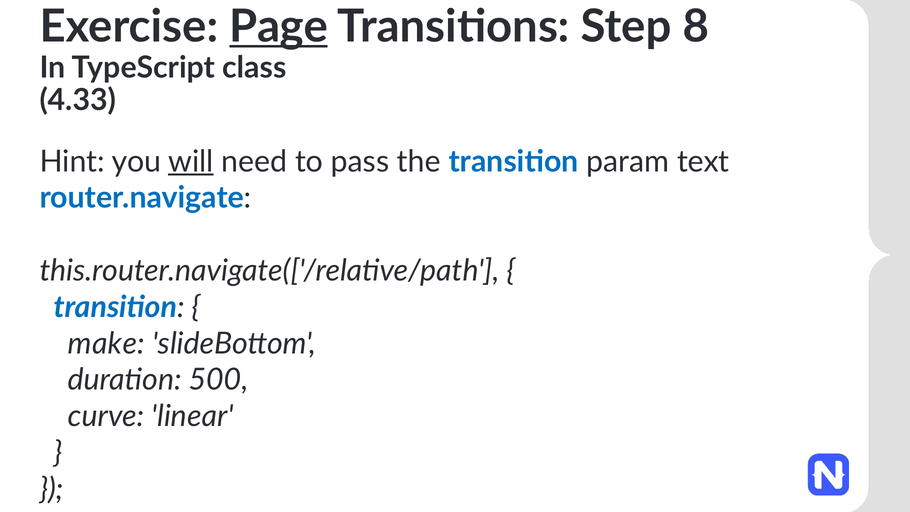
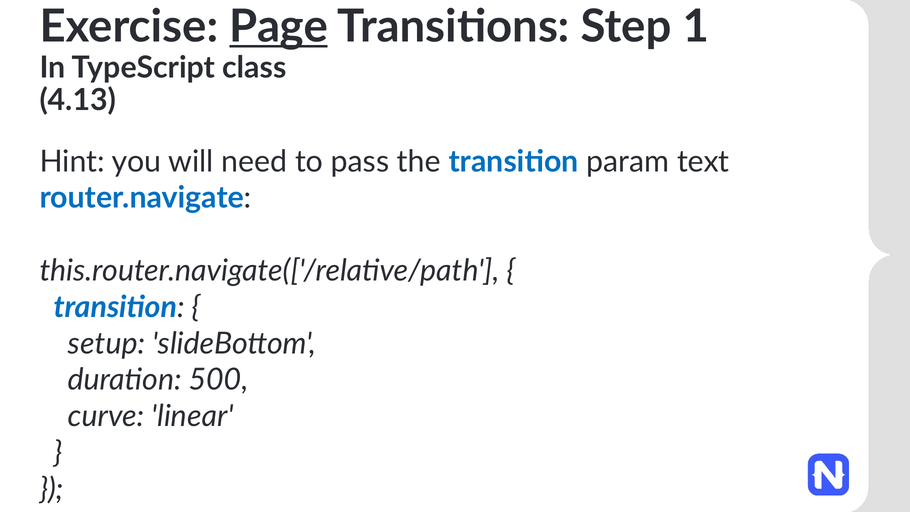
8: 8 -> 1
4.33: 4.33 -> 4.13
will underline: present -> none
make: make -> setup
